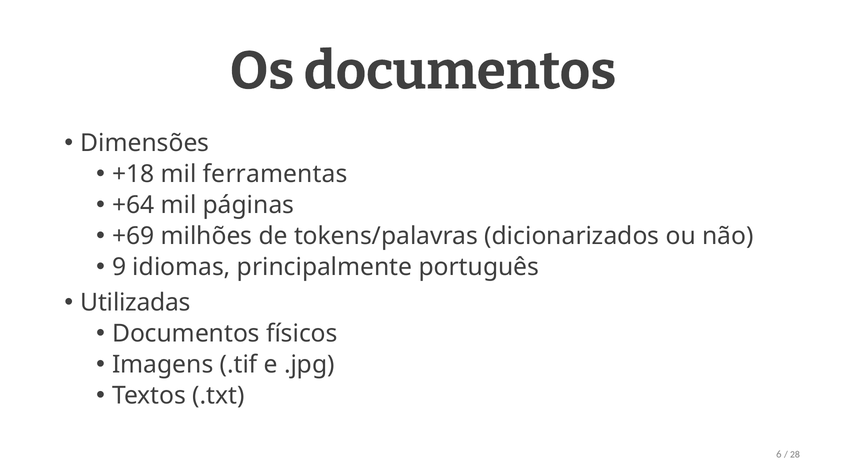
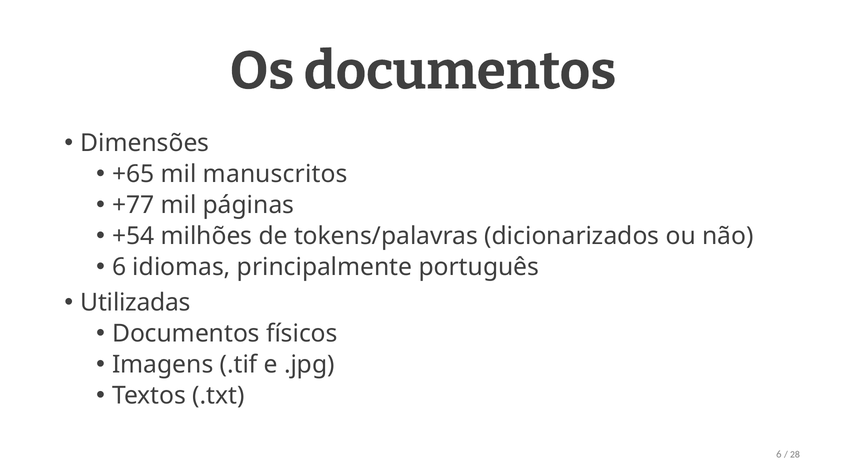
+18: +18 -> +65
ferramentas: ferramentas -> manuscritos
+64: +64 -> +77
+69: +69 -> +54
9: 9 -> 6
